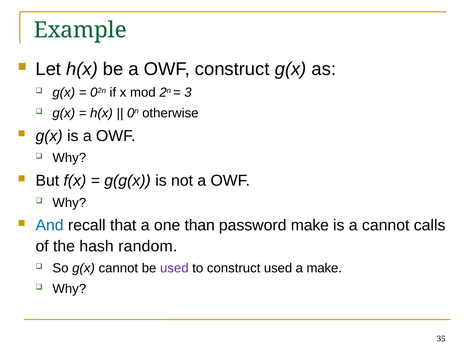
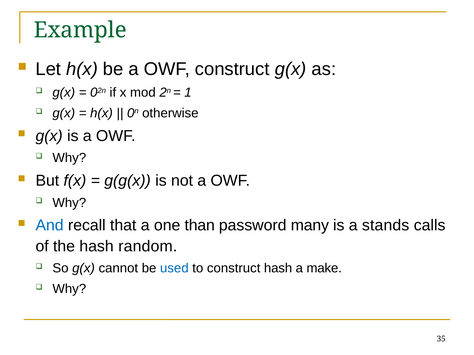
3: 3 -> 1
password make: make -> many
a cannot: cannot -> stands
used at (174, 269) colour: purple -> blue
construct used: used -> hash
